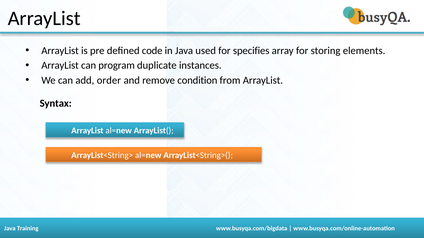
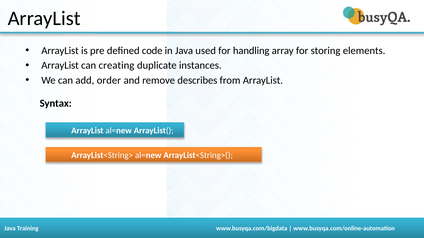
specifies: specifies -> handling
program: program -> creating
condition: condition -> describes
